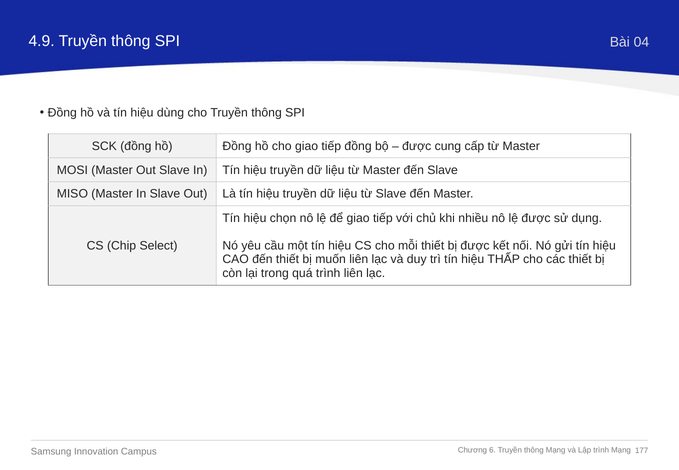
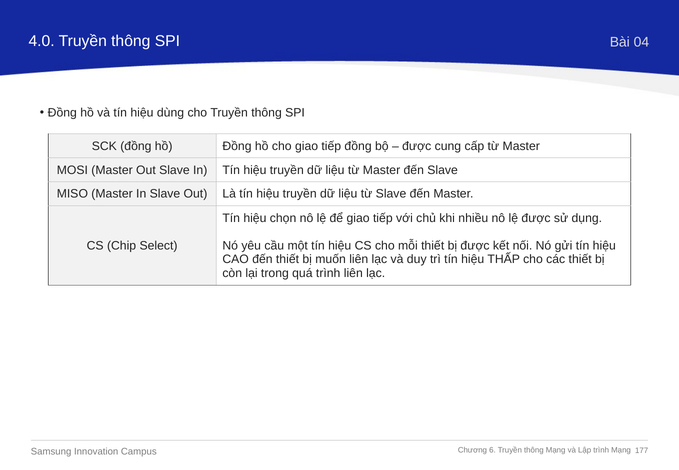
4.9: 4.9 -> 4.0
